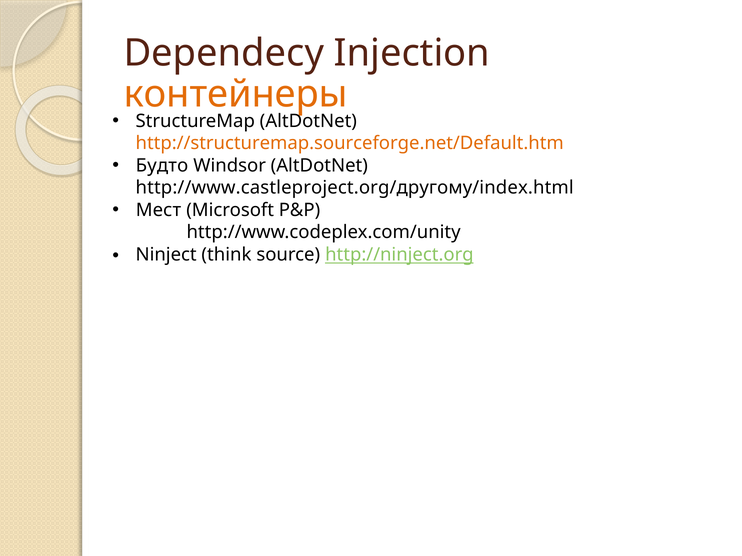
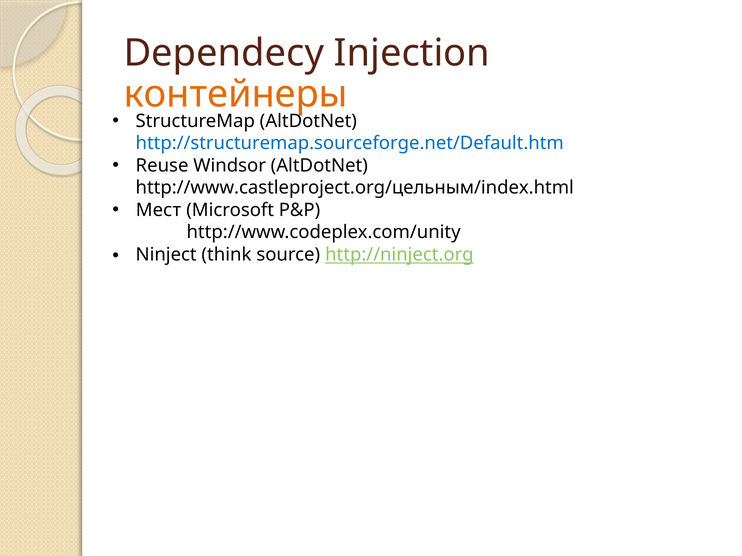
http://structuremap.sourceforge.net/Default.htm colour: orange -> blue
Будто: Будто -> Reuse
http://www.castleproject.org/другому/index.html: http://www.castleproject.org/другому/index.html -> http://www.castleproject.org/цельным/index.html
